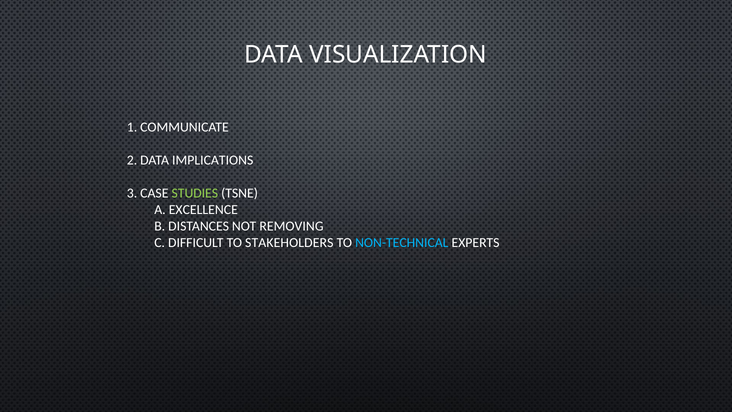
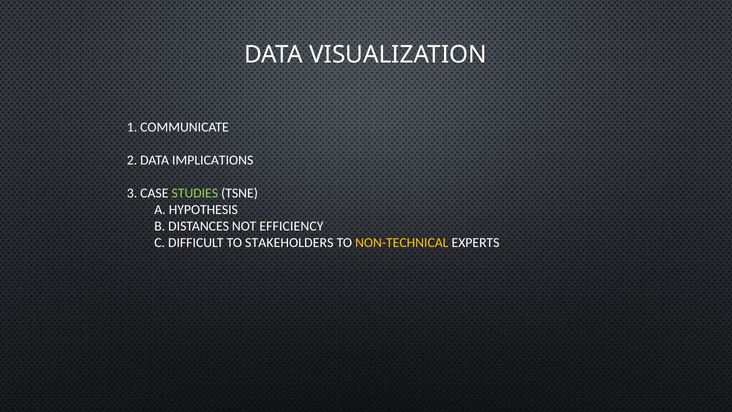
EXCELLENCE: EXCELLENCE -> HYPOTHESIS
REMOVING: REMOVING -> EFFICIENCY
NON-TECHNICAL colour: light blue -> yellow
